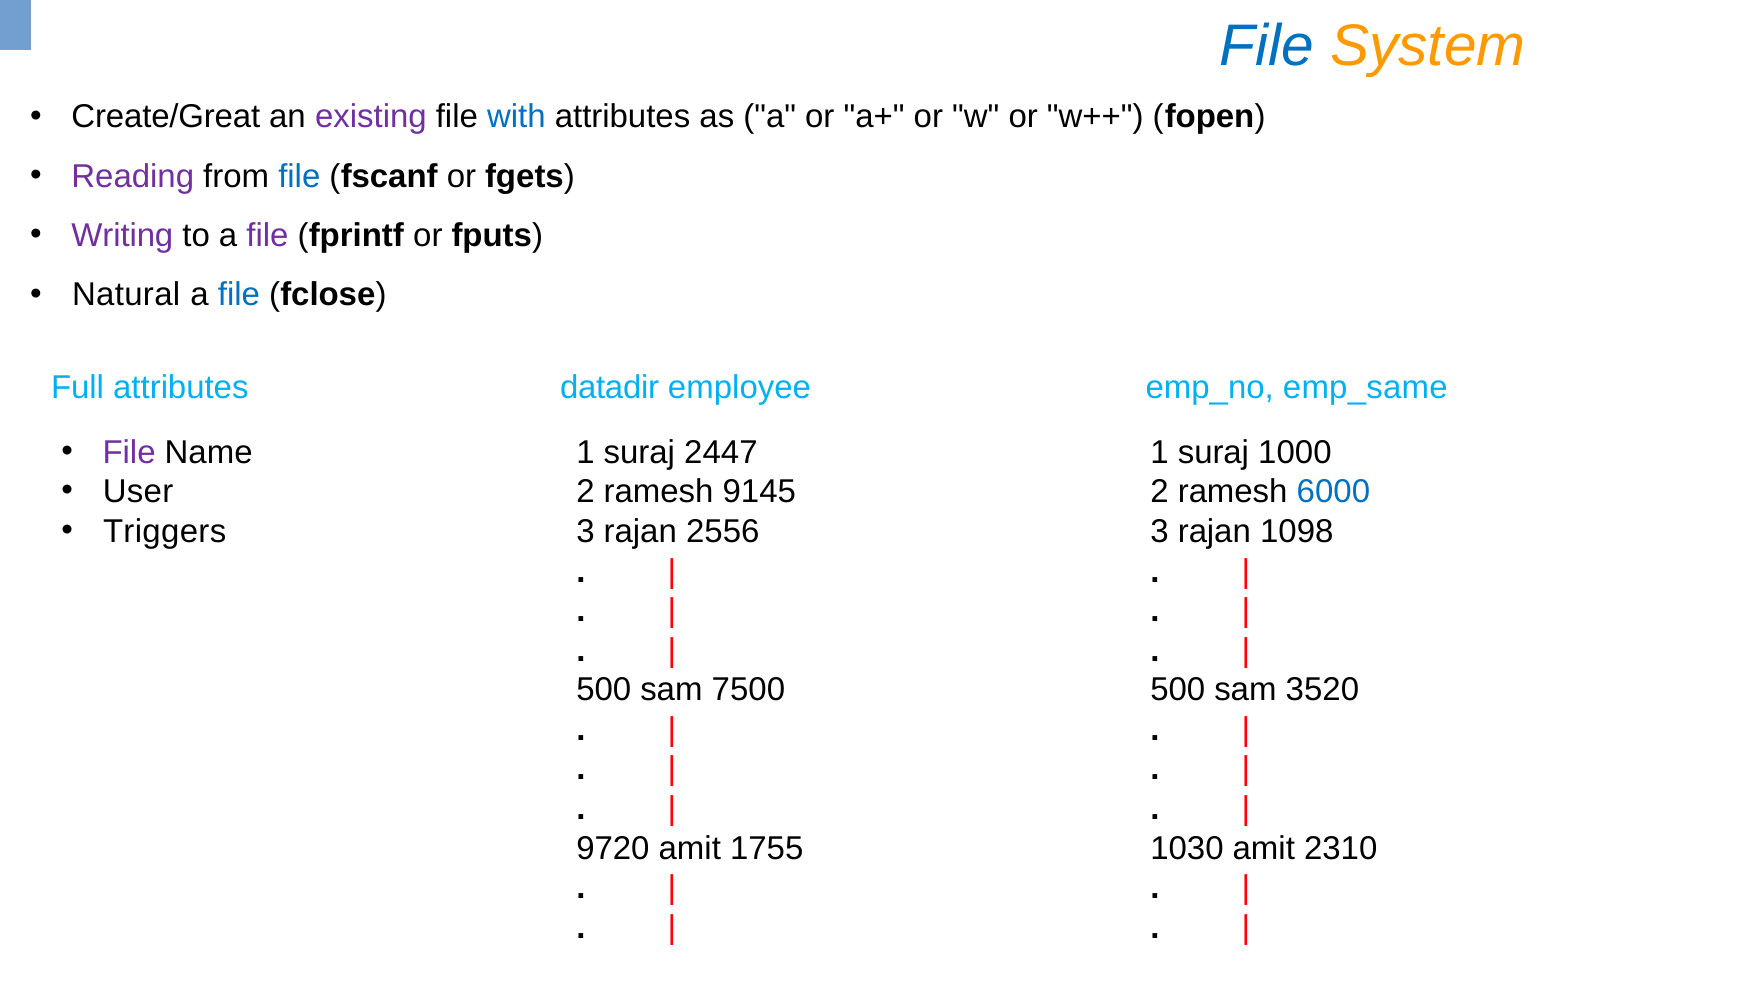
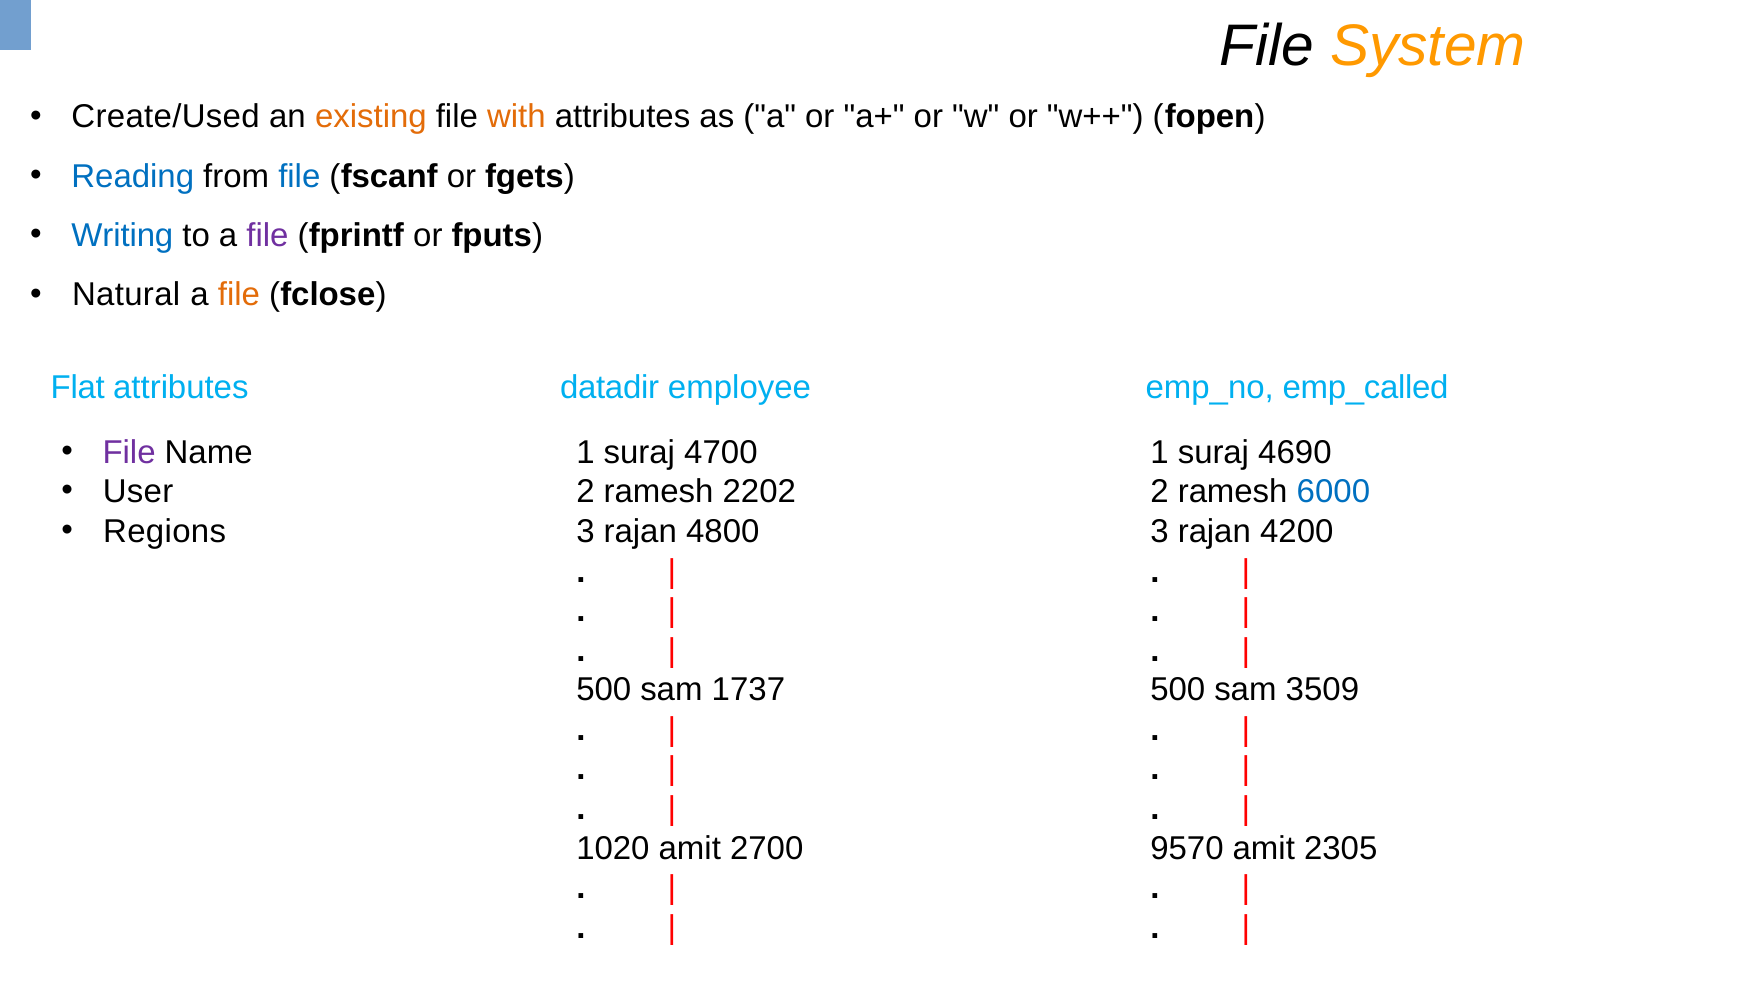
File at (1267, 46) colour: blue -> black
Create/Great: Create/Great -> Create/Used
existing colour: purple -> orange
with colour: blue -> orange
Reading colour: purple -> blue
Writing colour: purple -> blue
file at (239, 295) colour: blue -> orange
Full: Full -> Flat
emp_same: emp_same -> emp_called
2447: 2447 -> 4700
1000: 1000 -> 4690
9145: 9145 -> 2202
Triggers: Triggers -> Regions
2556: 2556 -> 4800
1098: 1098 -> 4200
7500: 7500 -> 1737
3520: 3520 -> 3509
9720: 9720 -> 1020
1755: 1755 -> 2700
1030: 1030 -> 9570
2310: 2310 -> 2305
